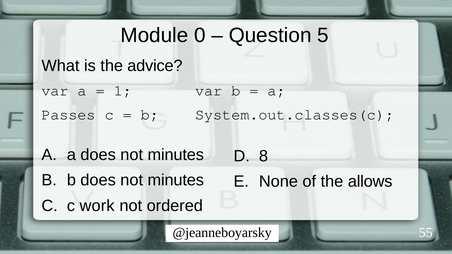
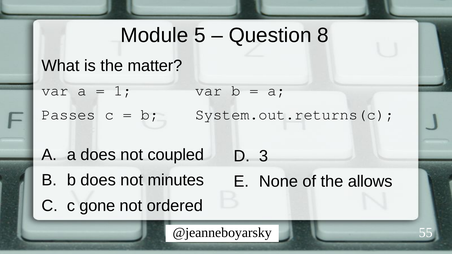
0: 0 -> 5
5: 5 -> 8
advice: advice -> matter
System.out.classes(c: System.out.classes(c -> System.out.returns(c
a does not minutes: minutes -> coupled
8: 8 -> 3
work: work -> gone
